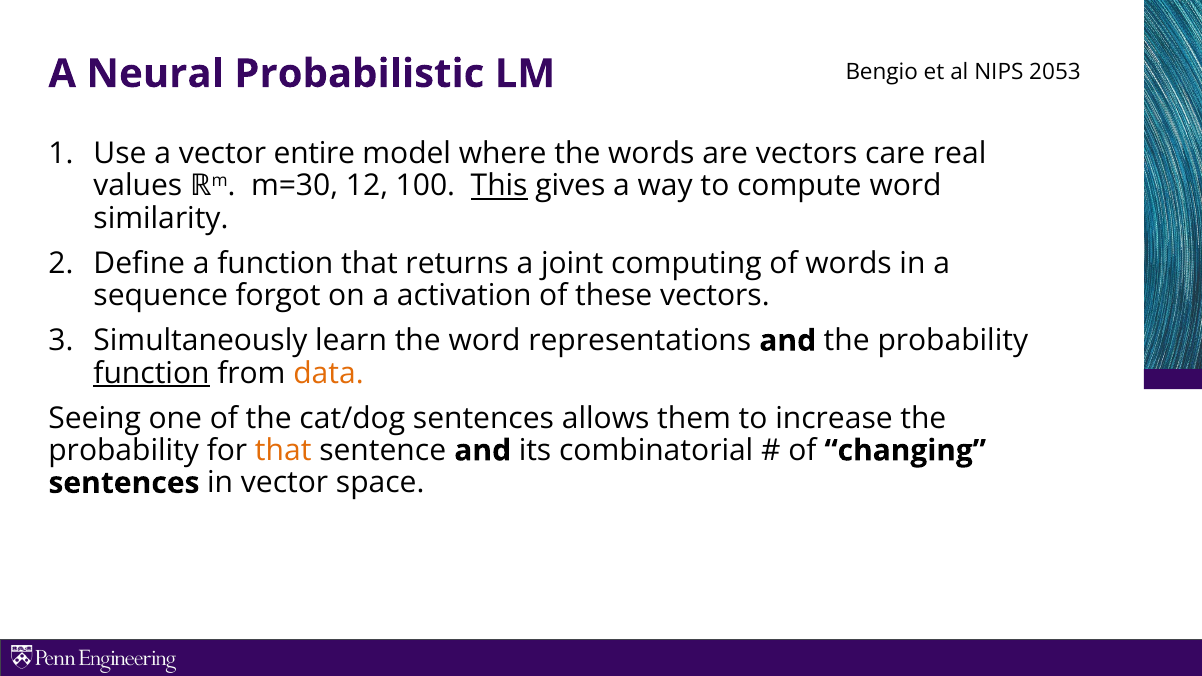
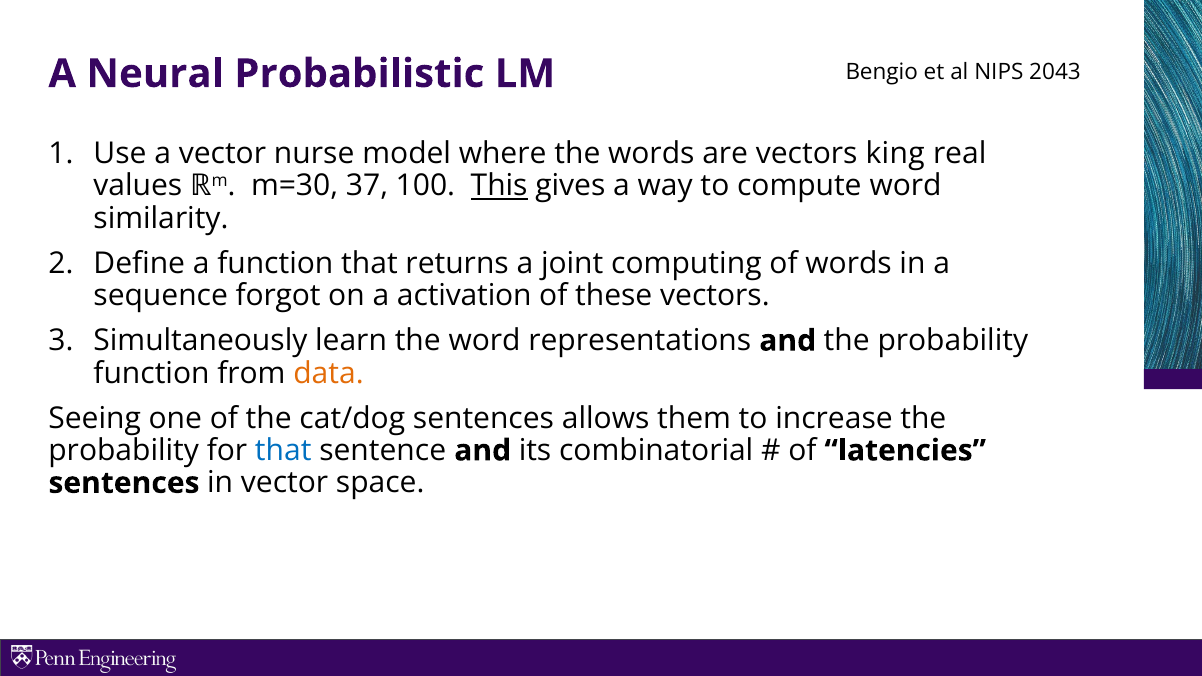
2053: 2053 -> 2043
entire: entire -> nurse
care: care -> king
12: 12 -> 37
function at (152, 373) underline: present -> none
that at (283, 451) colour: orange -> blue
changing: changing -> latencies
